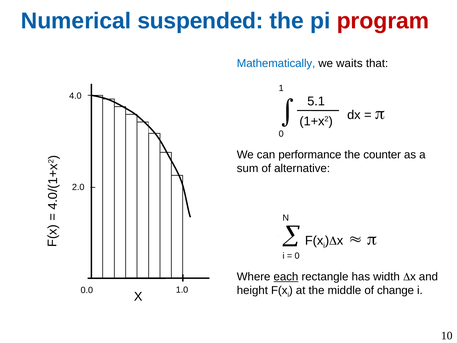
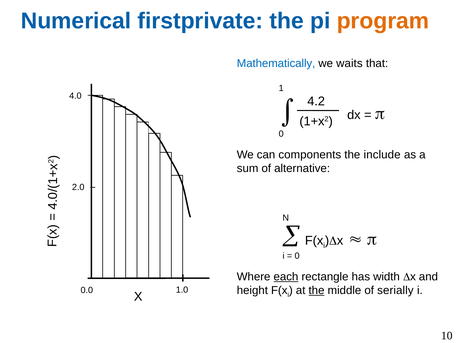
suspended: suspended -> firstprivate
program colour: red -> orange
5.1: 5.1 -> 4.2
performance: performance -> components
counter: counter -> include
the at (317, 290) underline: none -> present
change: change -> serially
